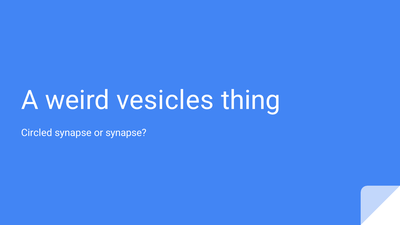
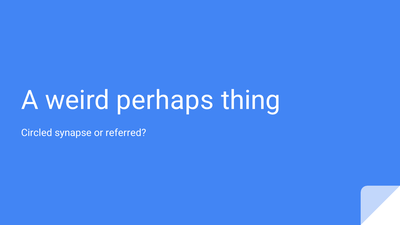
vesicles: vesicles -> perhaps
or synapse: synapse -> referred
